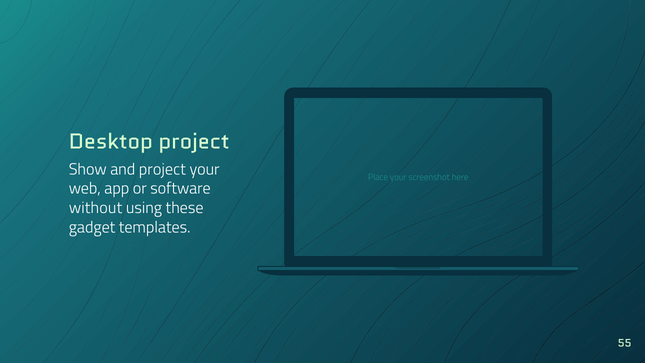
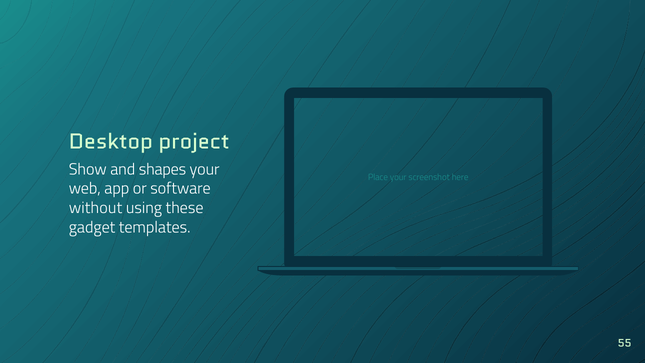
and project: project -> shapes
